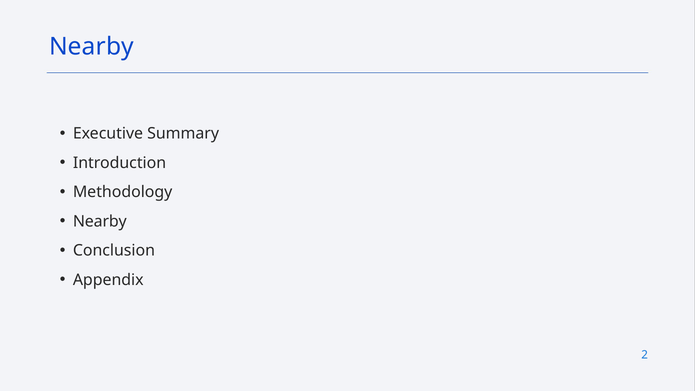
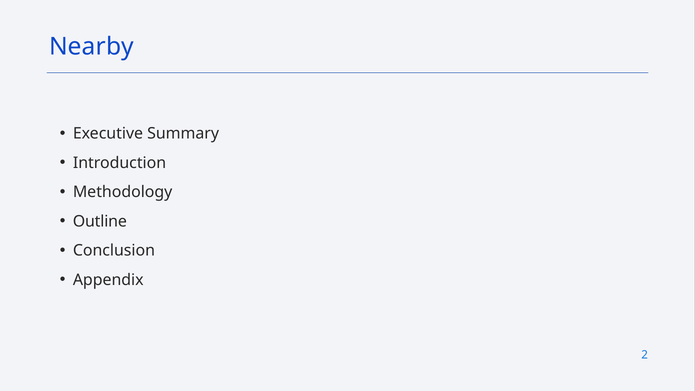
Nearby at (100, 221): Nearby -> Outline
